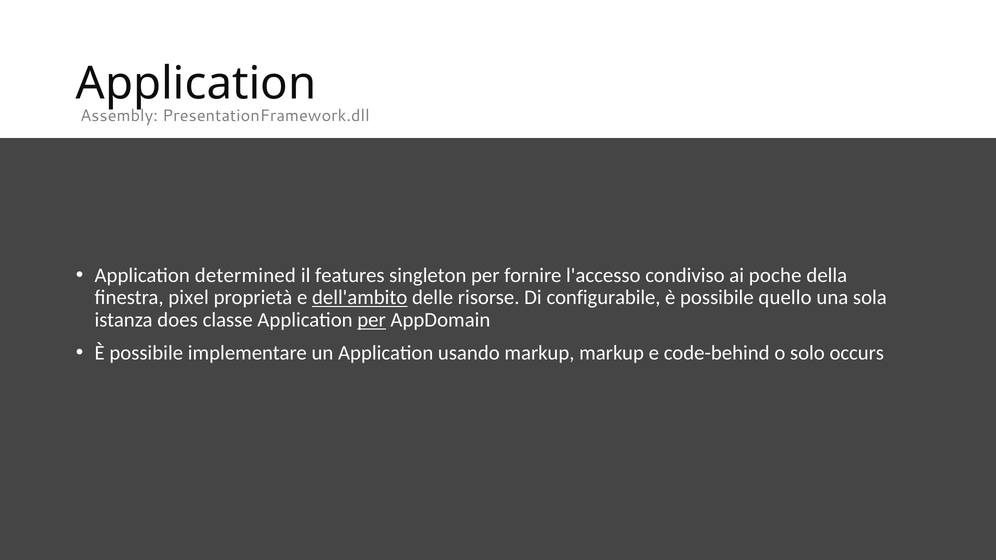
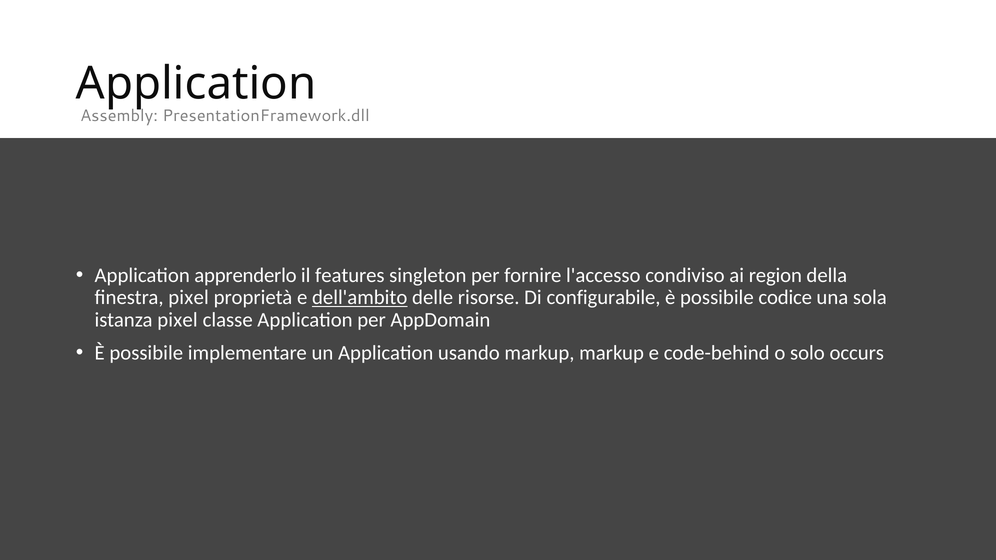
determined: determined -> apprenderlo
poche: poche -> region
quello: quello -> codice
istanza does: does -> pixel
per at (372, 320) underline: present -> none
